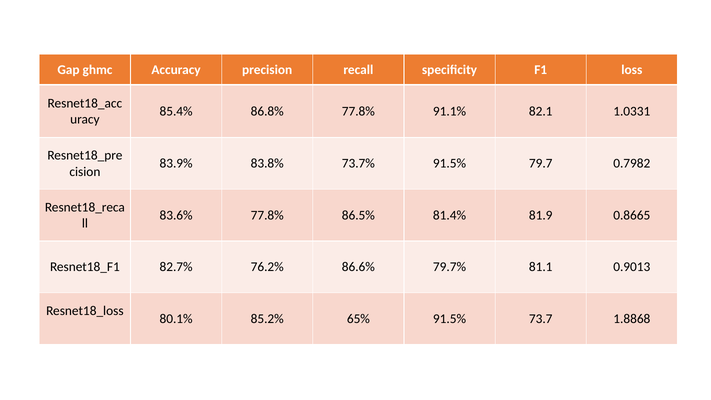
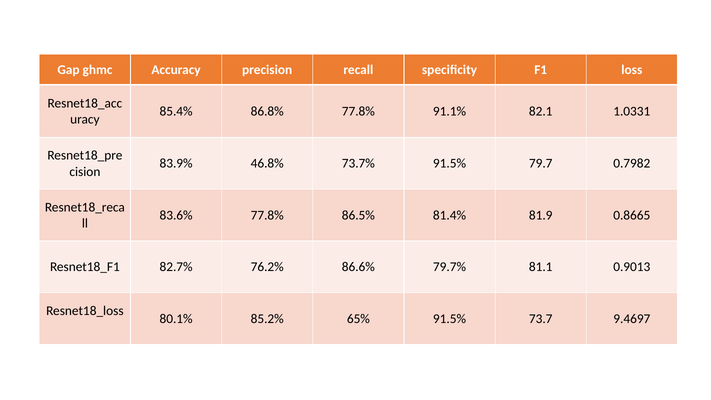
83.8%: 83.8% -> 46.8%
1.8868: 1.8868 -> 9.4697
